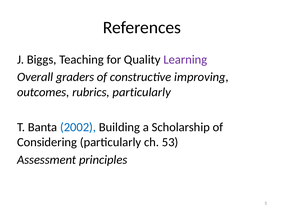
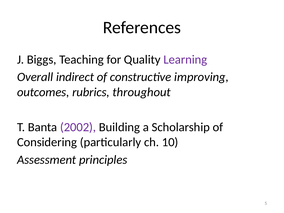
graders: graders -> indirect
rubrics particularly: particularly -> throughout
2002 colour: blue -> purple
53: 53 -> 10
